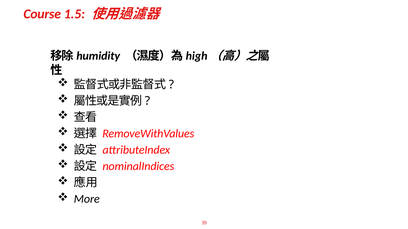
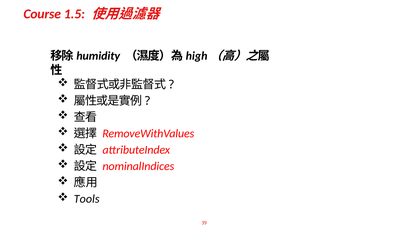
More: More -> Tools
